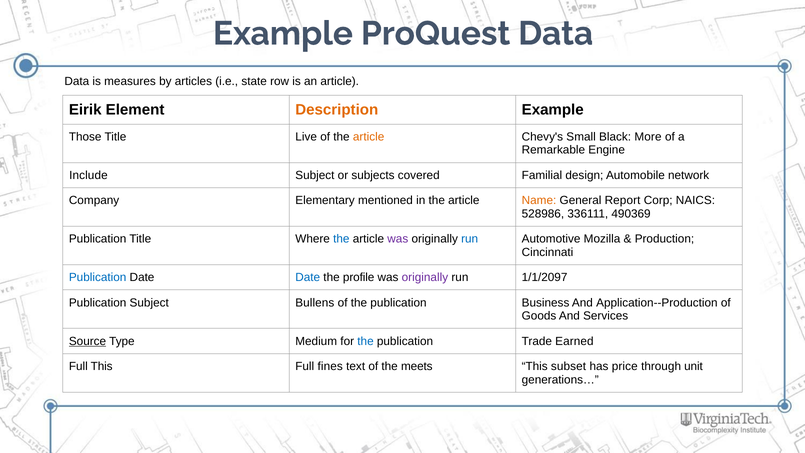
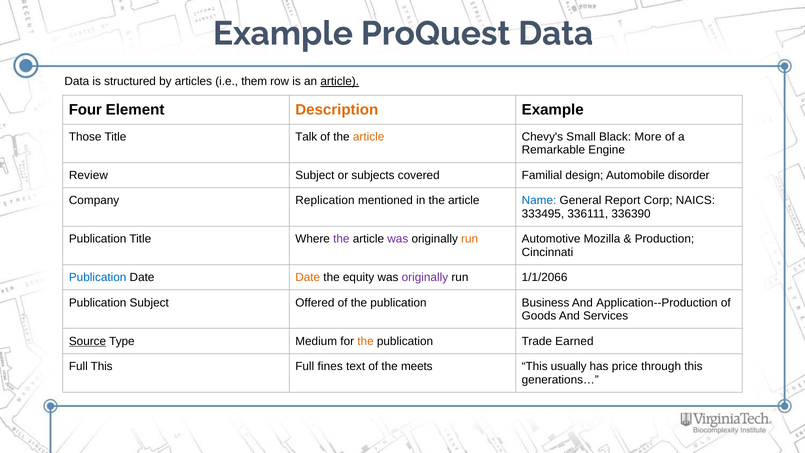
measures: measures -> structured
state: state -> them
article at (340, 81) underline: none -> present
Eirik: Eirik -> Four
Live: Live -> Talk
Include: Include -> Review
network: network -> disorder
Elementary: Elementary -> Replication
Name colour: orange -> blue
528986: 528986 -> 333495
490369: 490369 -> 336390
the at (341, 239) colour: blue -> purple
run at (470, 239) colour: blue -> orange
Date at (308, 277) colour: blue -> orange
profile: profile -> equity
1/1/2097: 1/1/2097 -> 1/1/2066
Bullens: Bullens -> Offered
the at (365, 341) colour: blue -> orange
subset: subset -> usually
through unit: unit -> this
